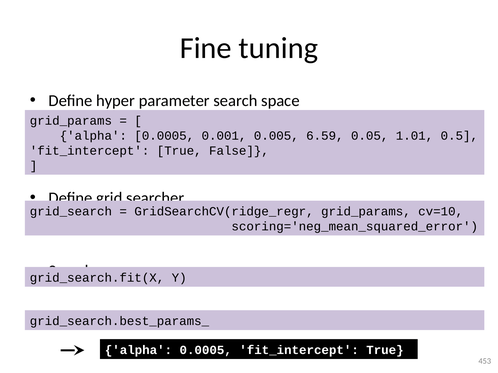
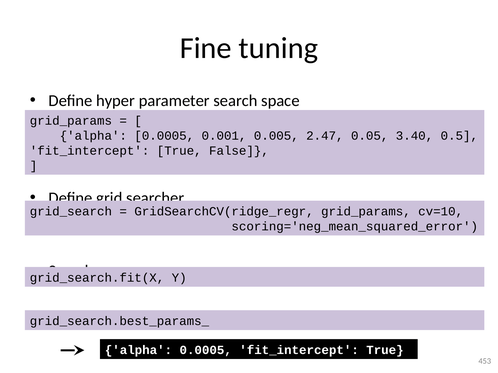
6.59: 6.59 -> 2.47
1.01: 1.01 -> 3.40
